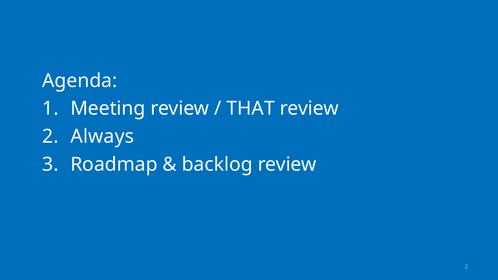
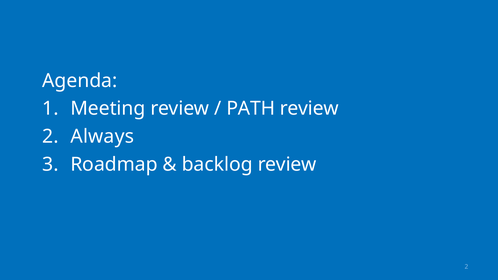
THAT: THAT -> PATH
